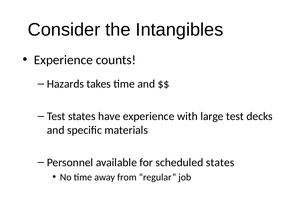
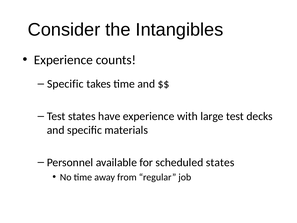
Hazards at (65, 84): Hazards -> Specific
